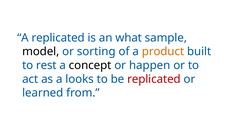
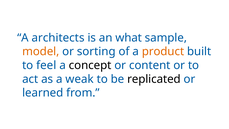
A replicated: replicated -> architects
model colour: black -> orange
rest: rest -> feel
happen: happen -> content
looks: looks -> weak
replicated at (154, 79) colour: red -> black
